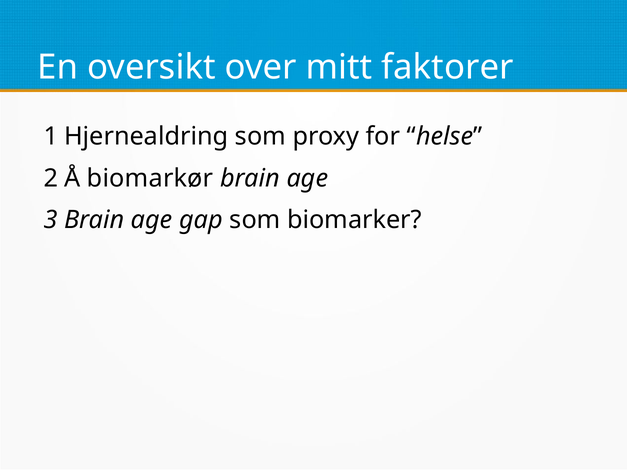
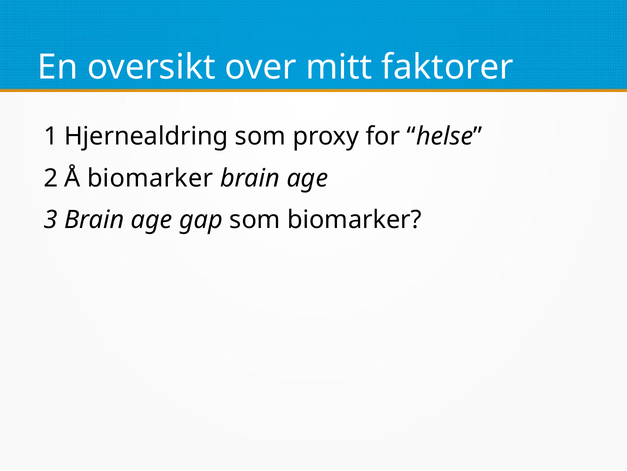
biomarkør at (150, 178): biomarkør -> biomarker
